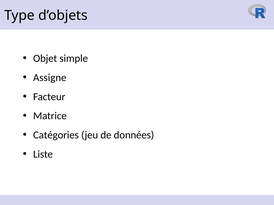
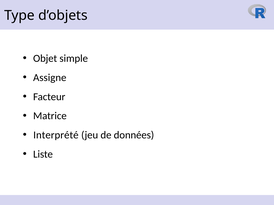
Catégories: Catégories -> Interprété
